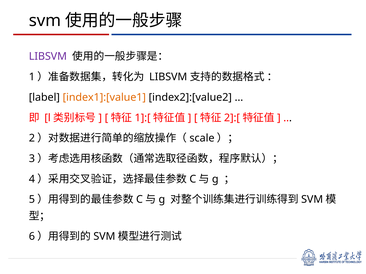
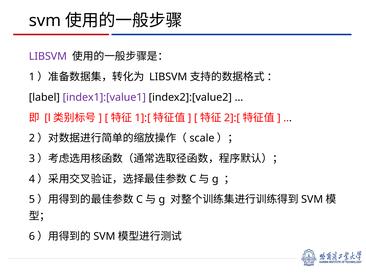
index1]:[value1 colour: orange -> purple
